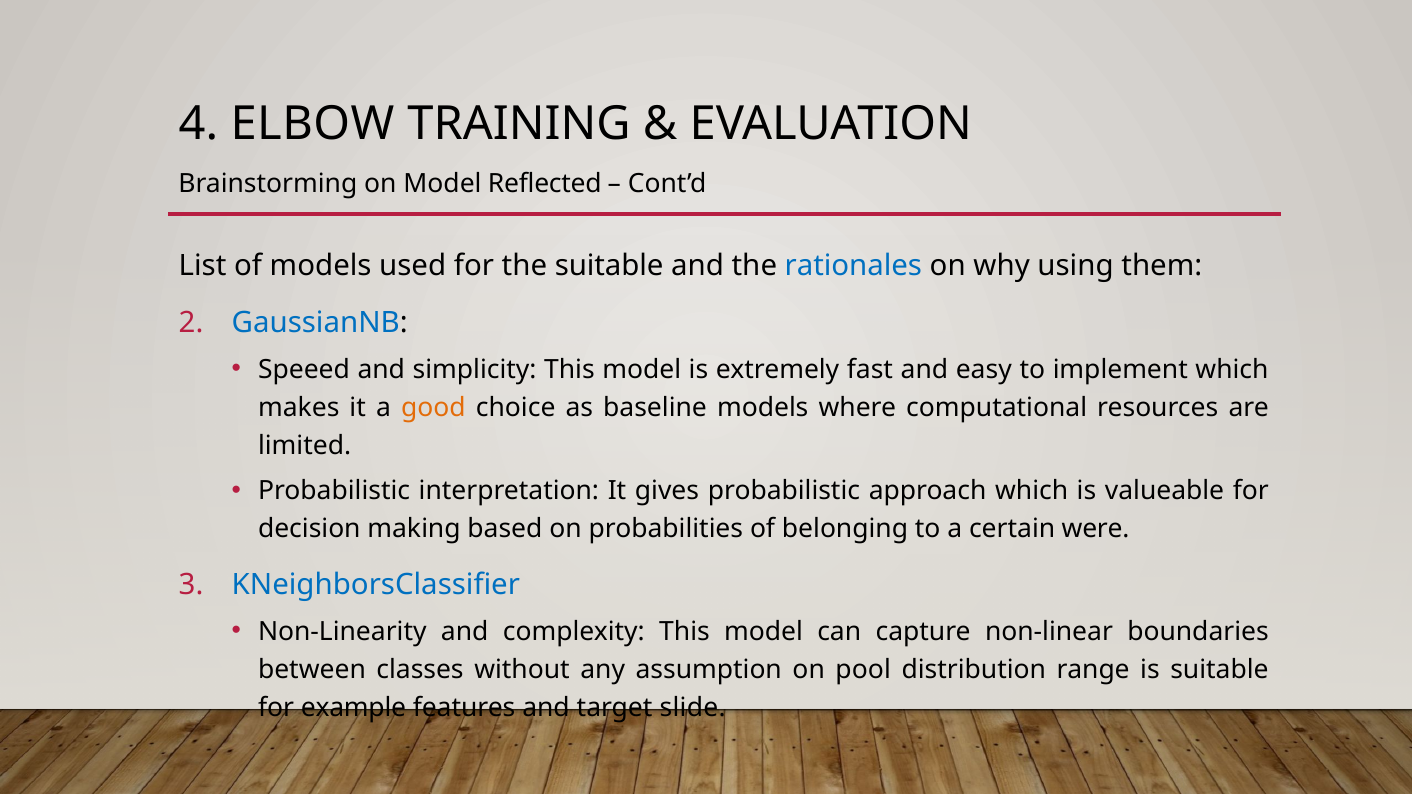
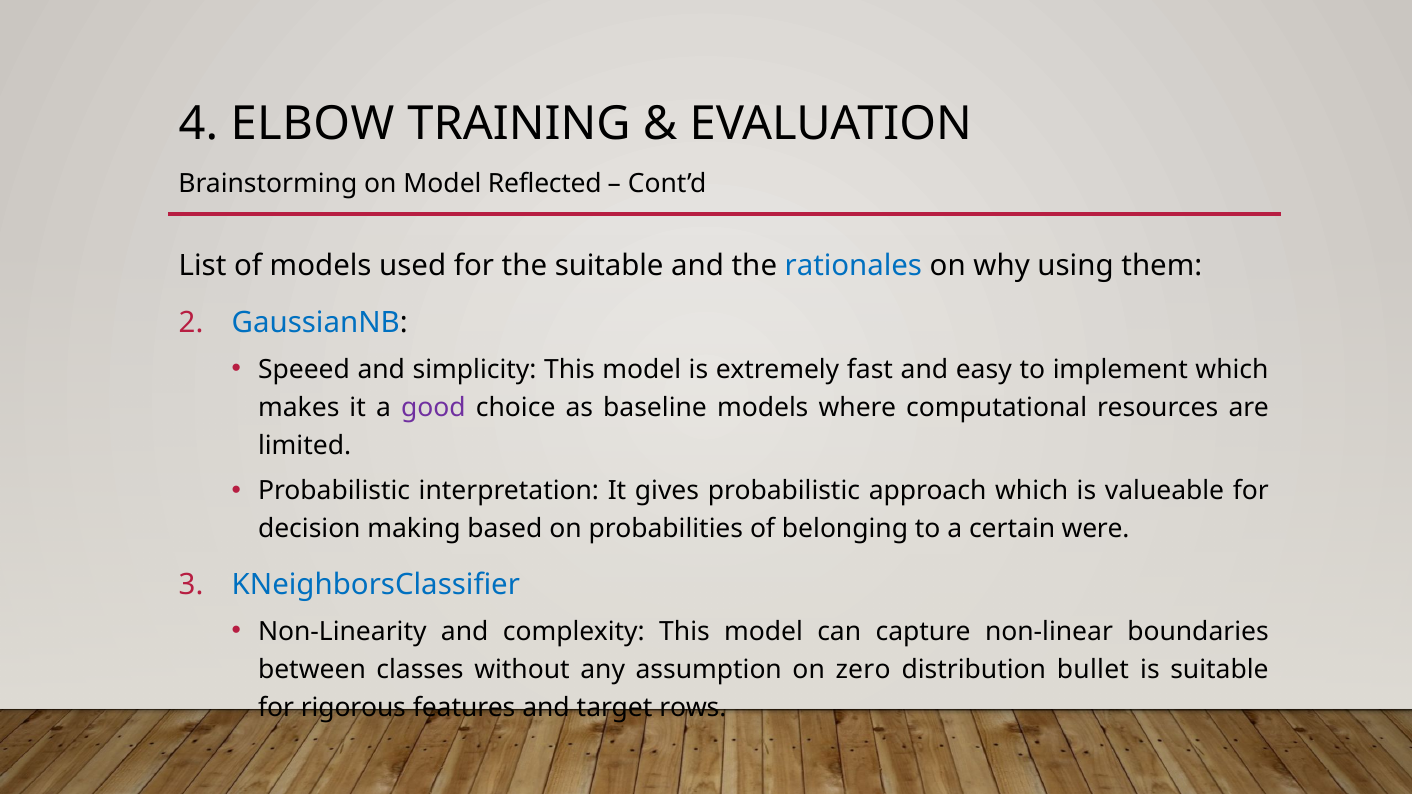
good colour: orange -> purple
pool: pool -> zero
range: range -> bullet
example: example -> rigorous
slide: slide -> rows
